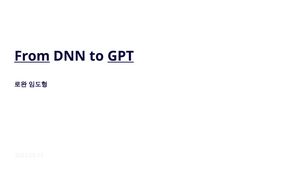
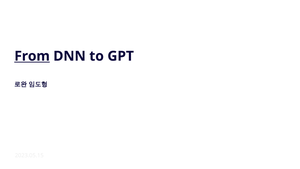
GPT underline: present -> none
